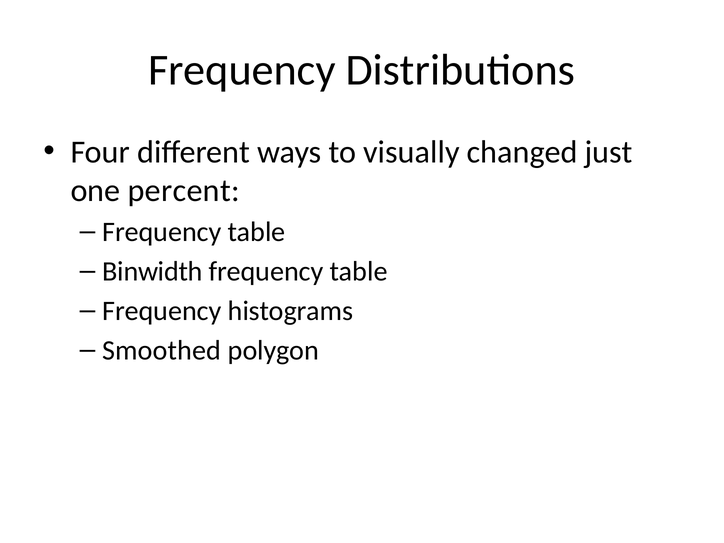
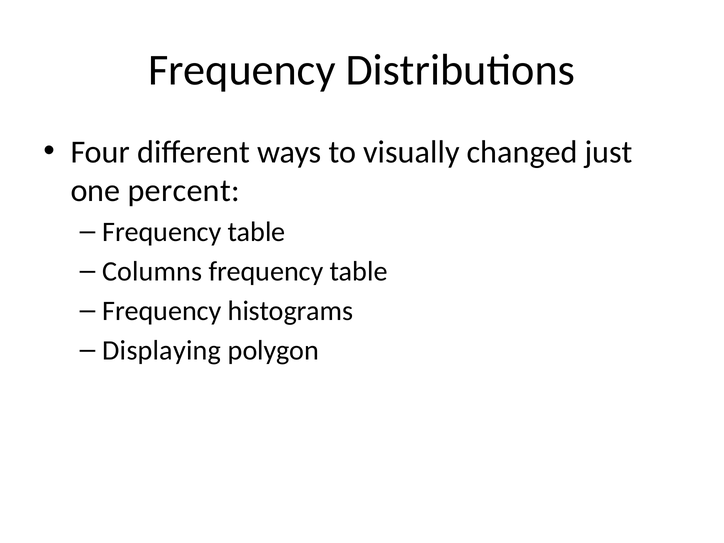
Binwidth: Binwidth -> Columns
Smoothed: Smoothed -> Displaying
